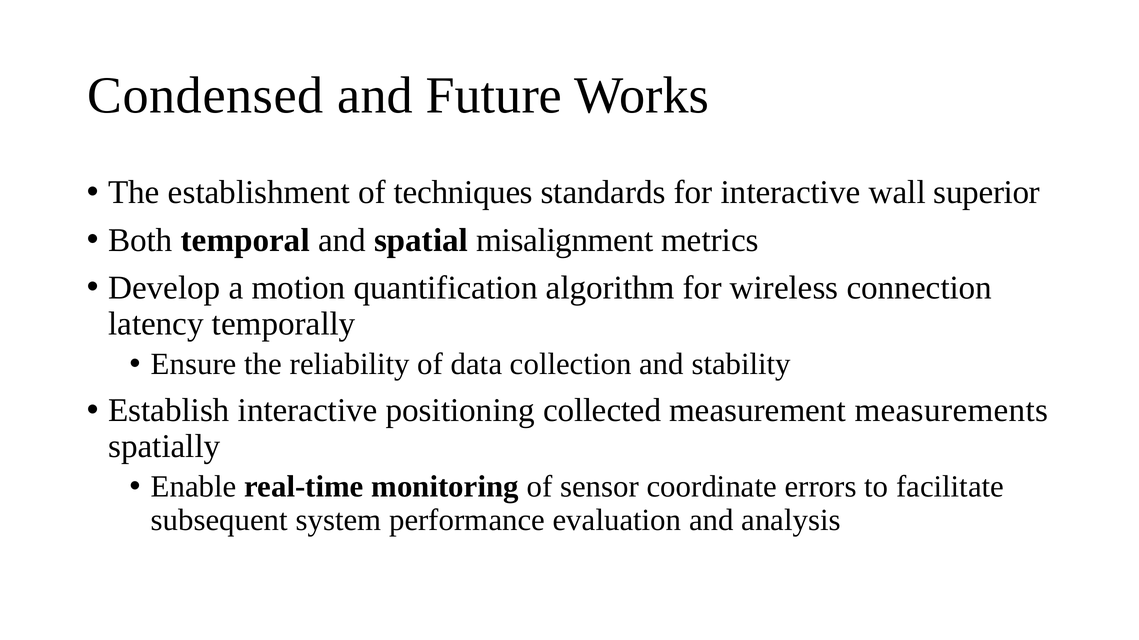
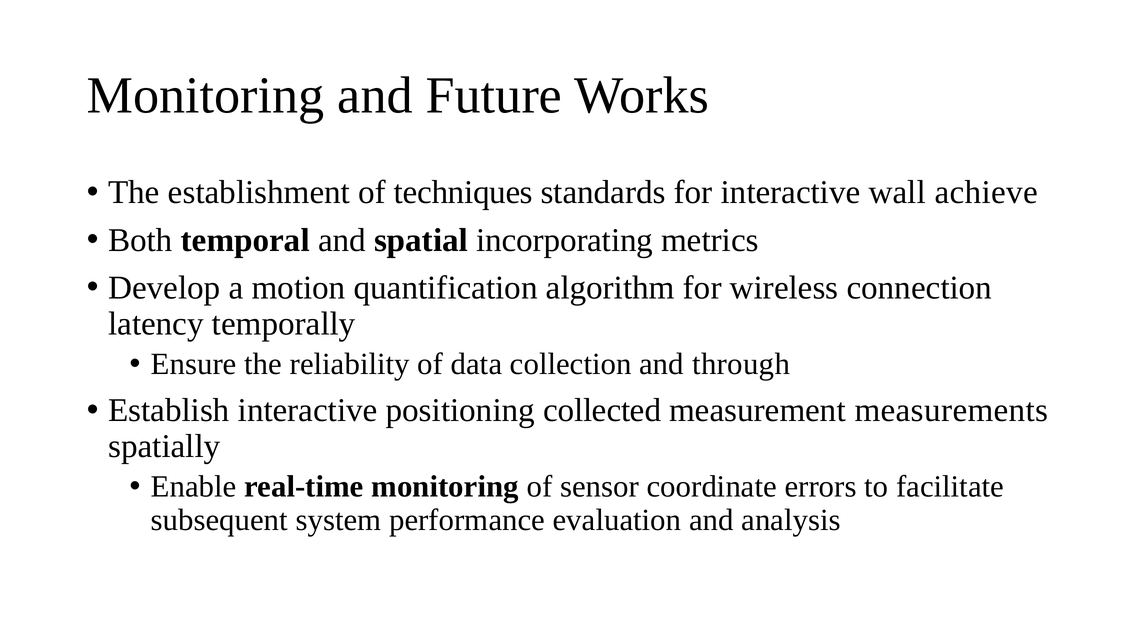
Condensed at (205, 96): Condensed -> Monitoring
superior: superior -> achieve
misalignment: misalignment -> incorporating
stability: stability -> through
